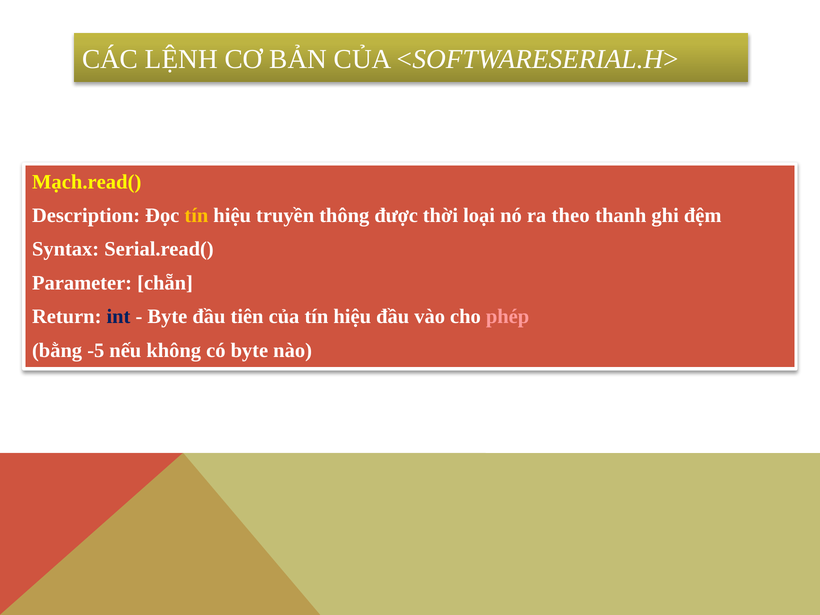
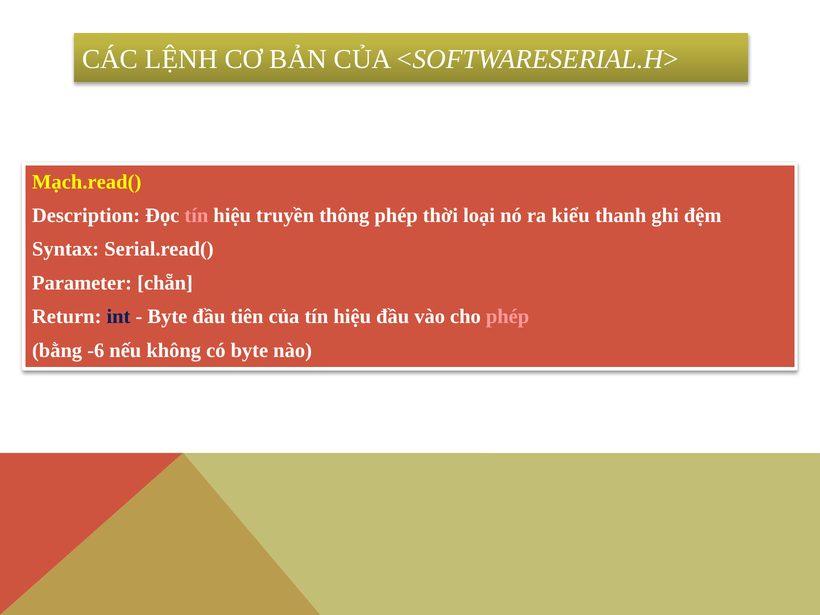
tín at (196, 216) colour: yellow -> pink
thông được: được -> phép
theo: theo -> kiểu
-5: -5 -> -6
